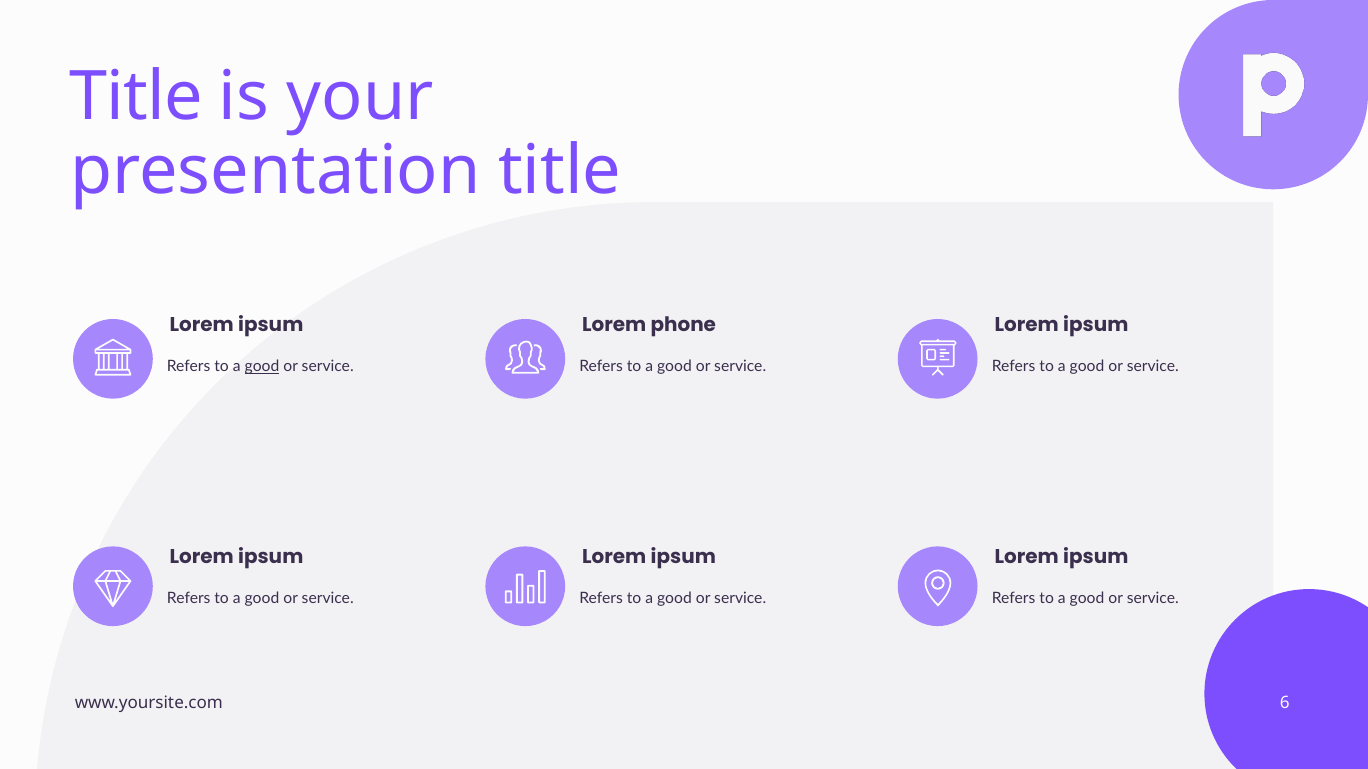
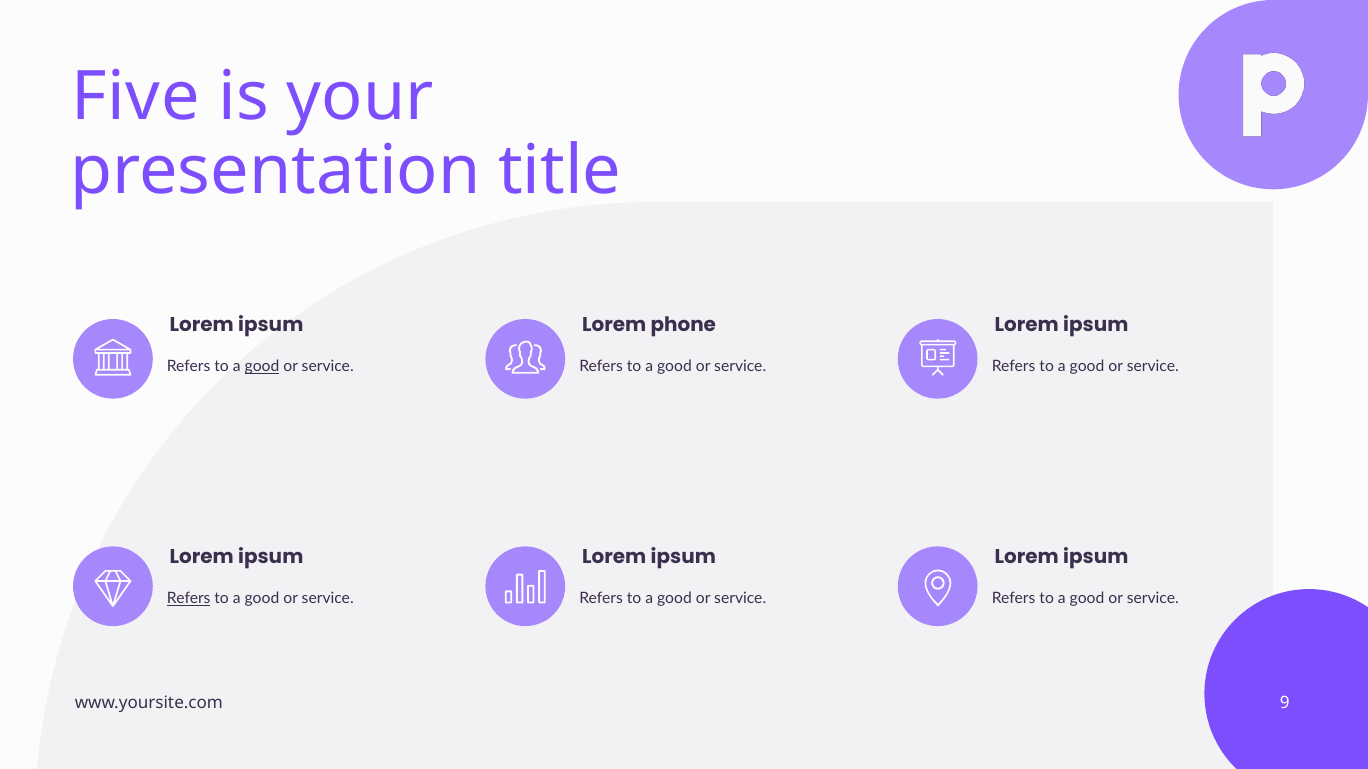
Title at (136, 97): Title -> Five
Refers at (189, 599) underline: none -> present
6: 6 -> 9
